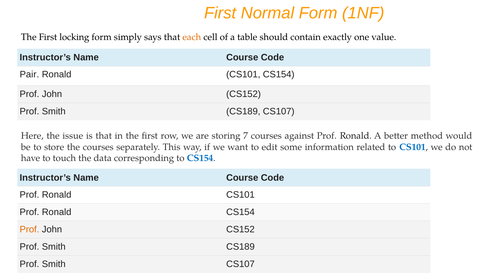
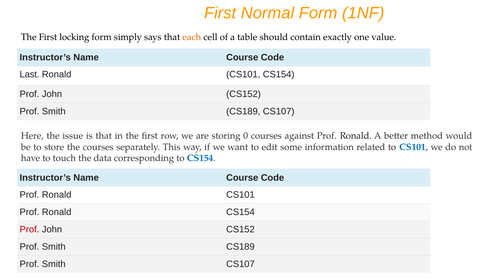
Pair: Pair -> Last
7: 7 -> 0
Prof at (29, 230) colour: orange -> red
